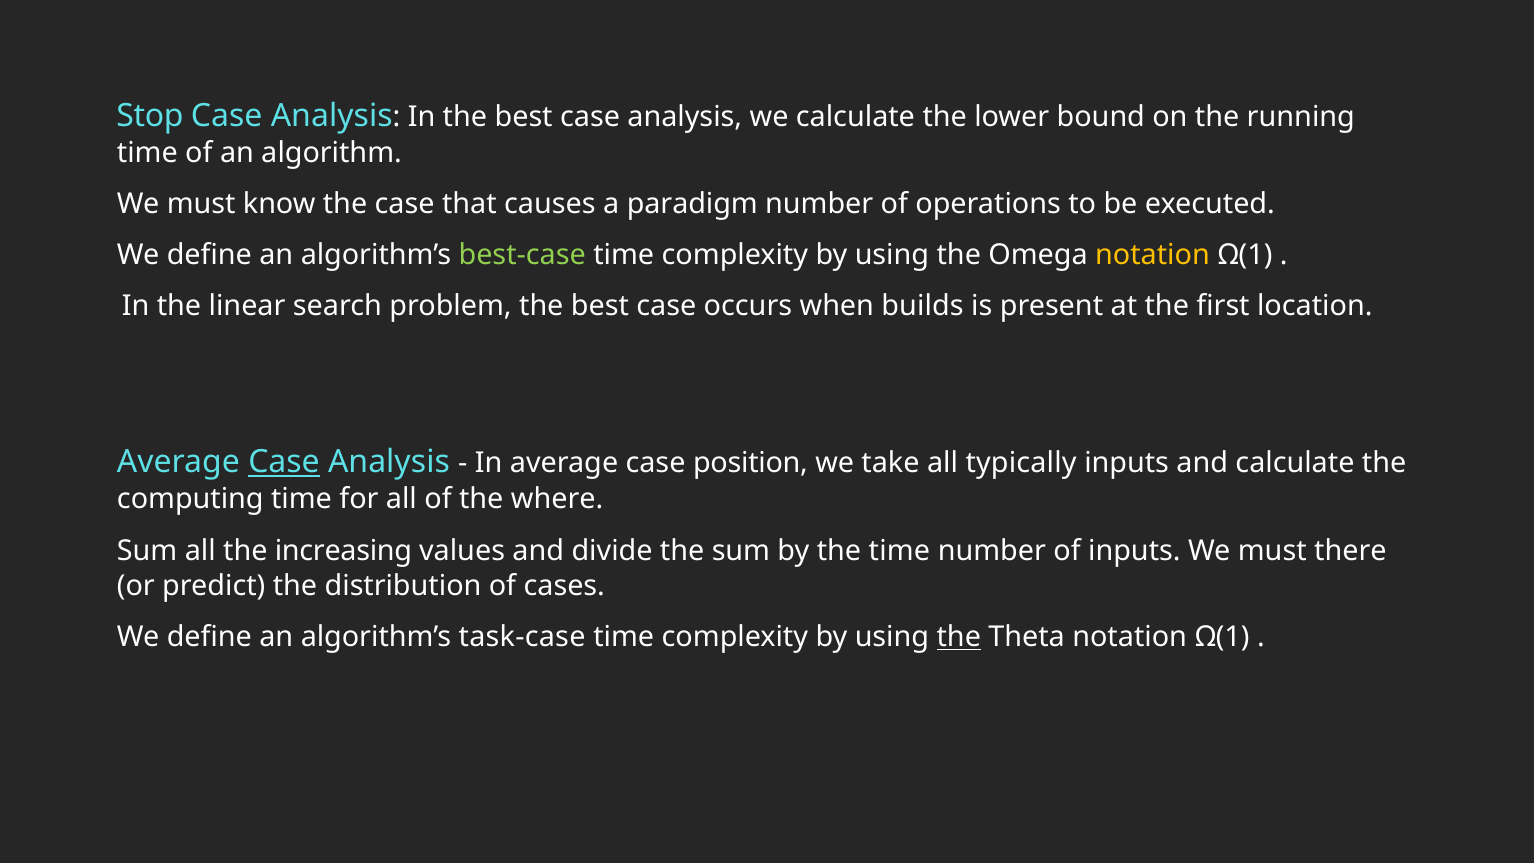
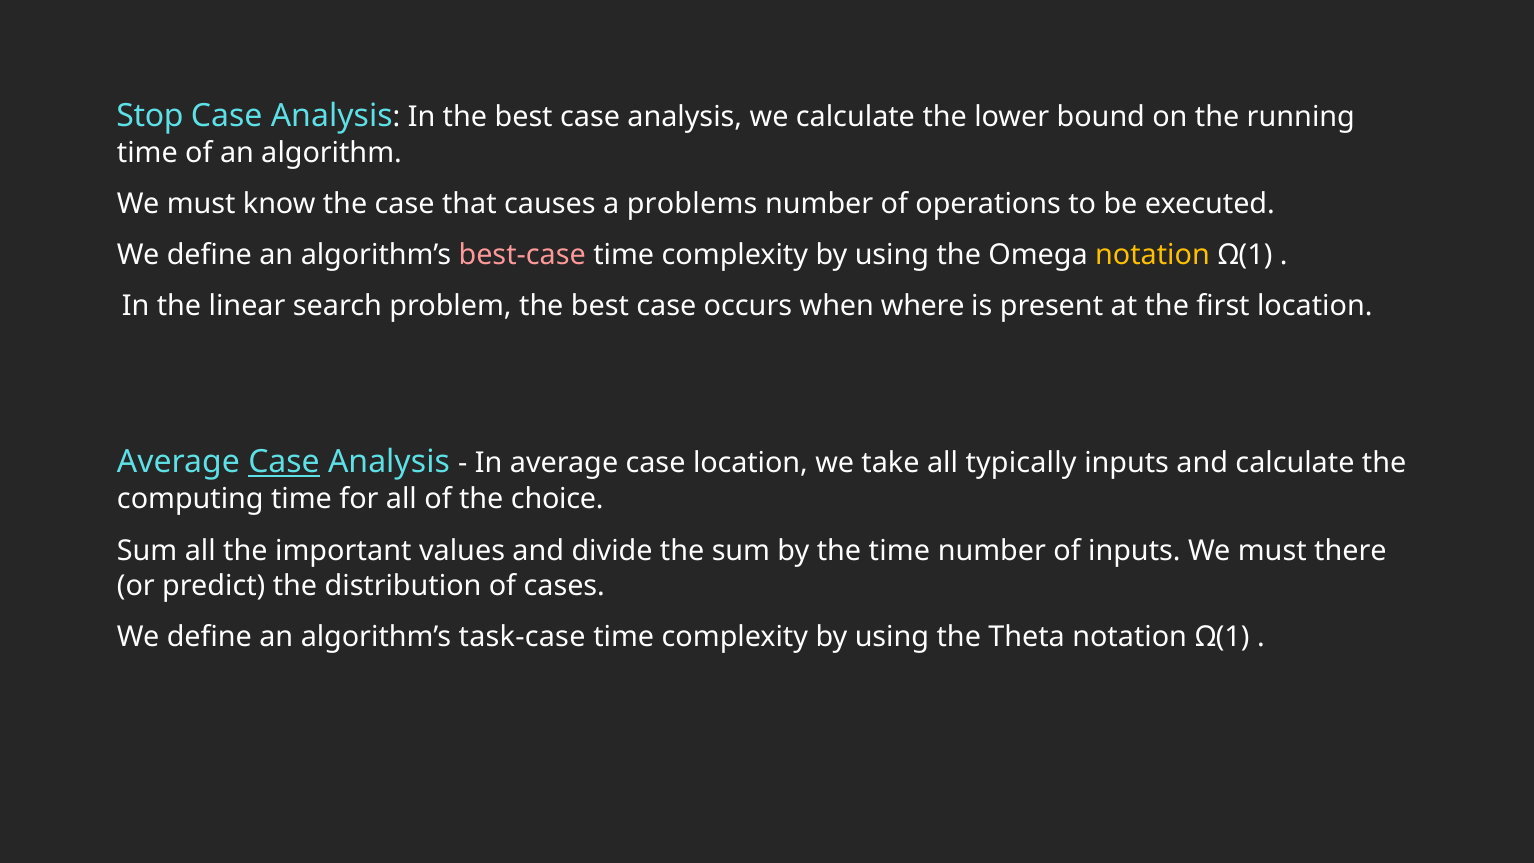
paradigm: paradigm -> problems
best-case colour: light green -> pink
builds: builds -> where
case position: position -> location
where: where -> choice
increasing: increasing -> important
the at (959, 637) underline: present -> none
